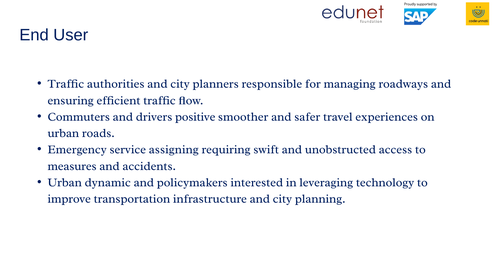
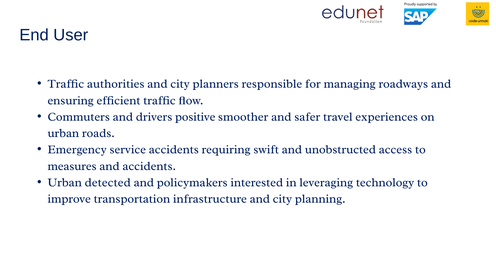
service assigning: assigning -> accidents
dynamic: dynamic -> detected
